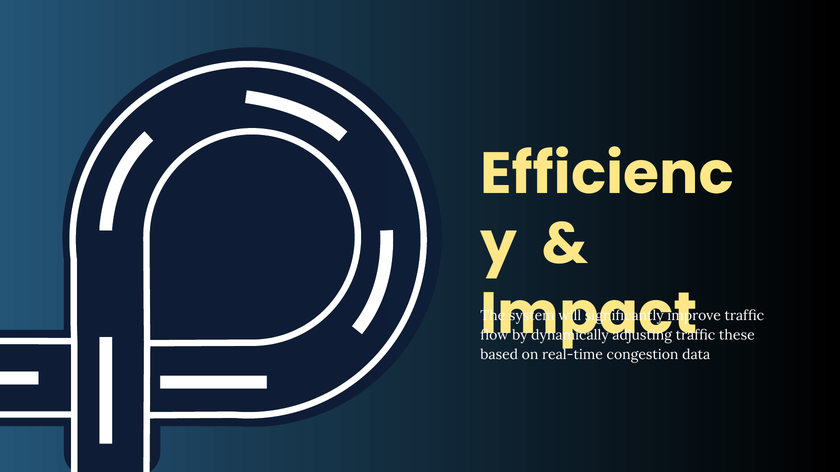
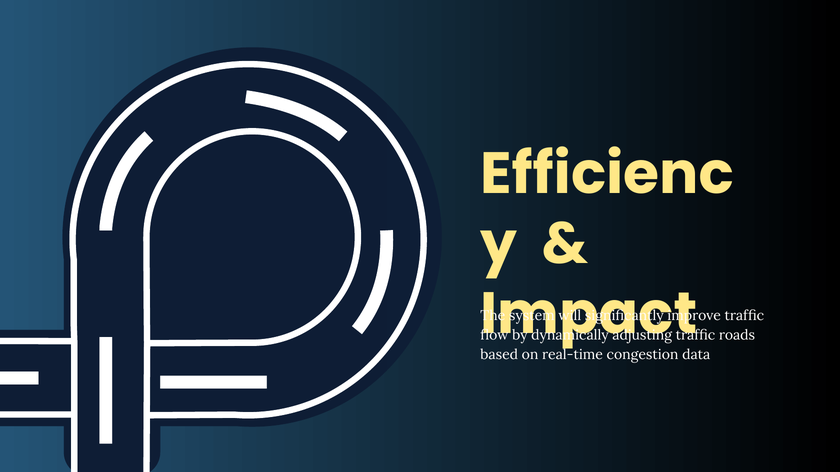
these: these -> roads
